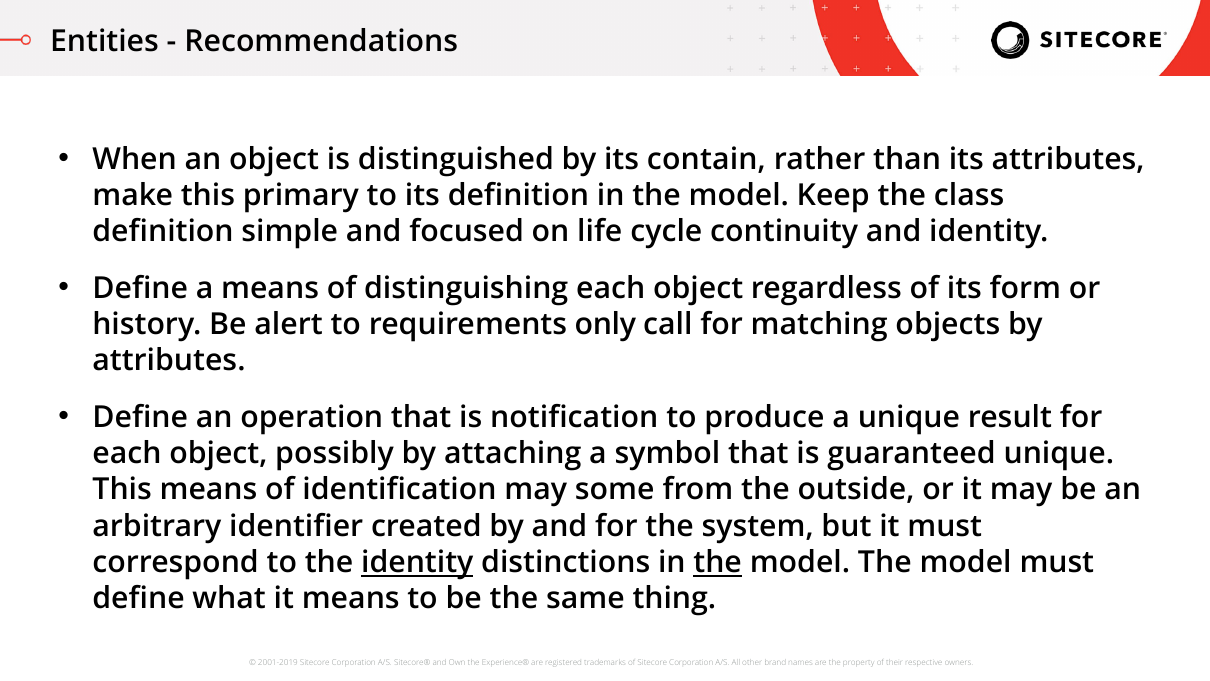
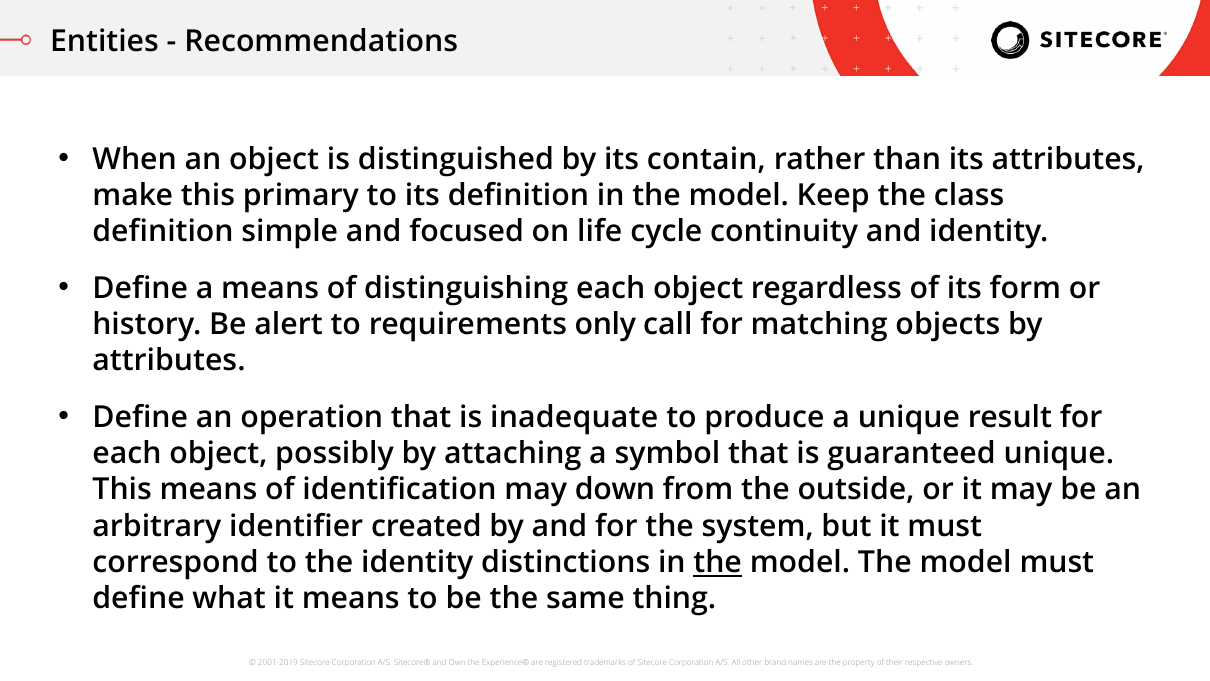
notification: notification -> inadequate
some: some -> down
identity at (417, 562) underline: present -> none
